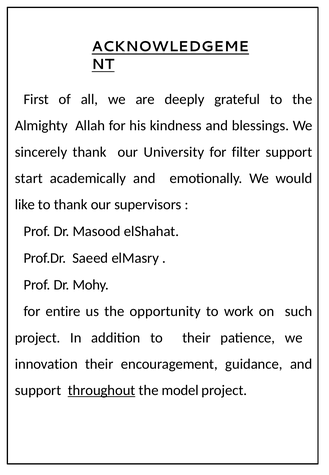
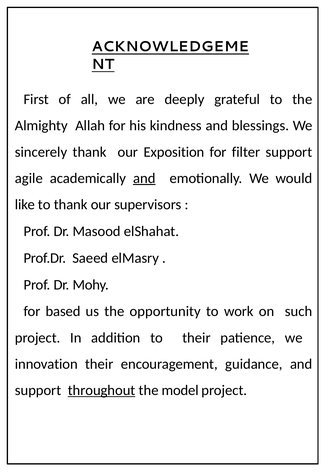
University: University -> Exposition
start: start -> agile
and at (144, 178) underline: none -> present
entire: entire -> based
